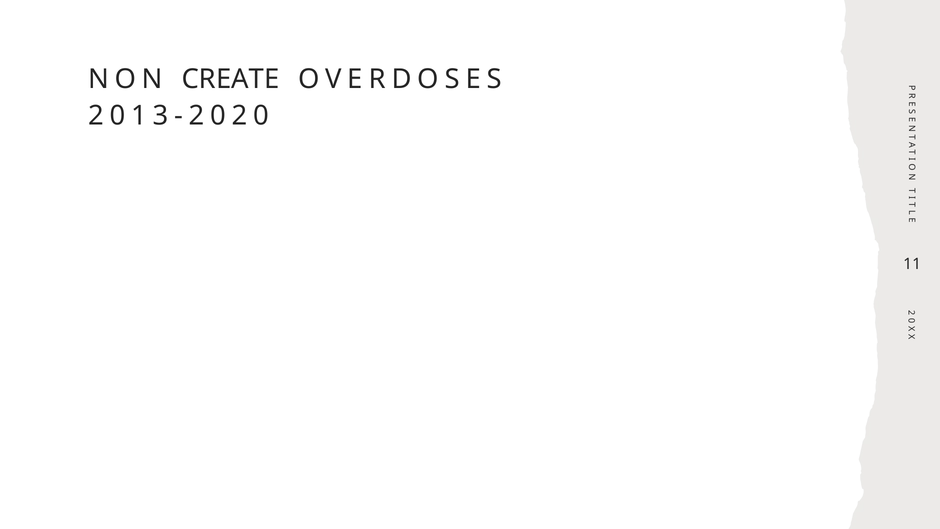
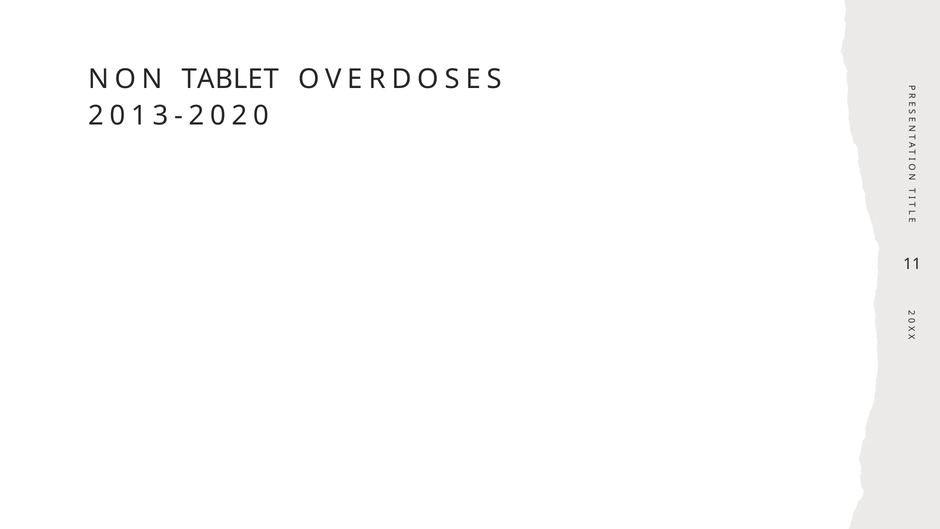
CREATE: CREATE -> TABLET
